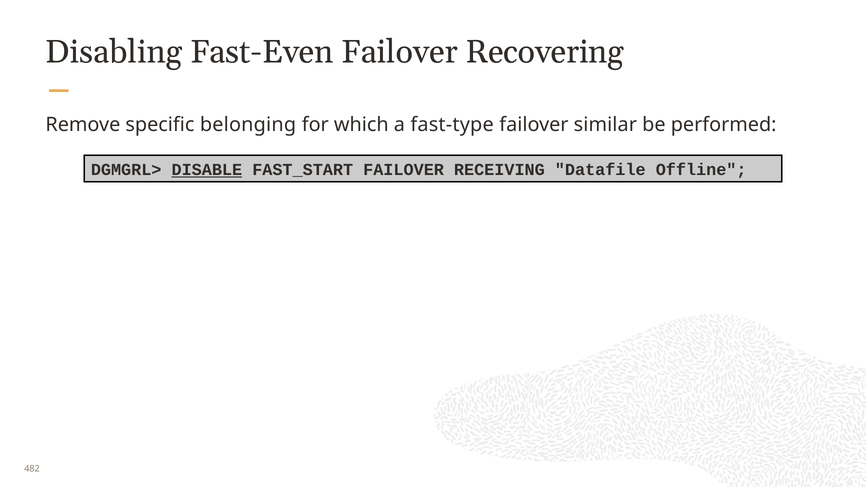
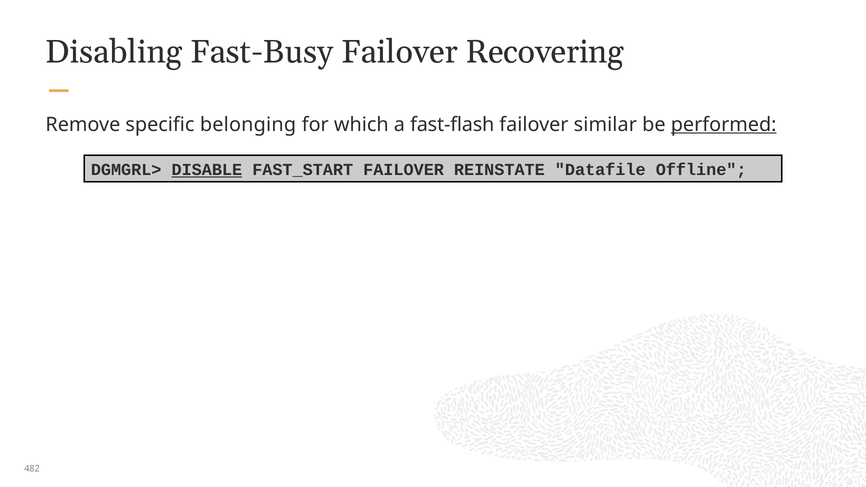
Fast-Even: Fast-Even -> Fast-Busy
fast-type: fast-type -> fast-flash
performed underline: none -> present
RECEIVING: RECEIVING -> REINSTATE
